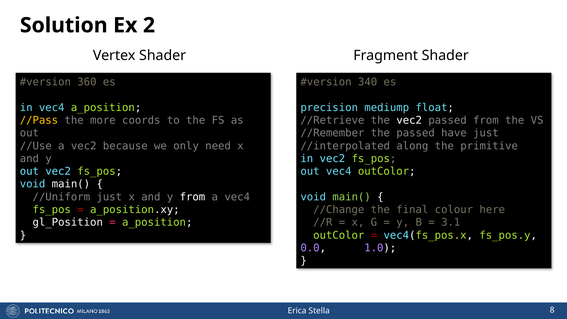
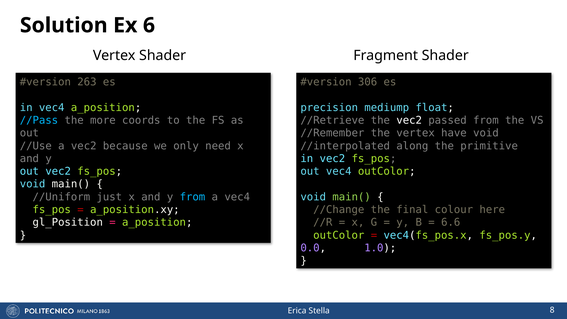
2: 2 -> 6
360: 360 -> 263
340: 340 -> 306
//Pass colour: yellow -> light blue
the passed: passed -> vertex
have just: just -> void
from at (192, 197) colour: white -> light blue
3.1: 3.1 -> 6.6
